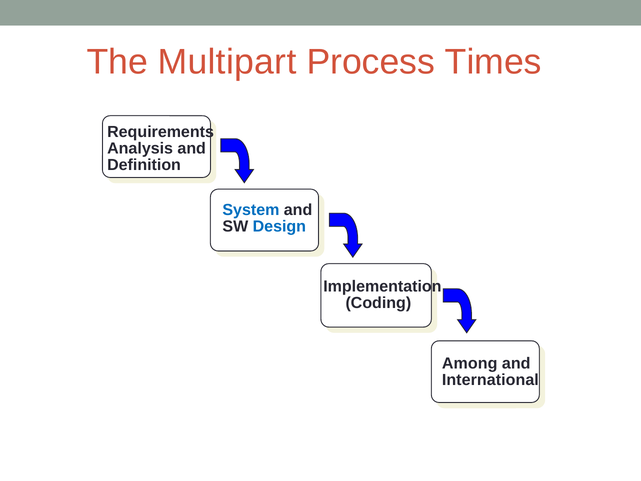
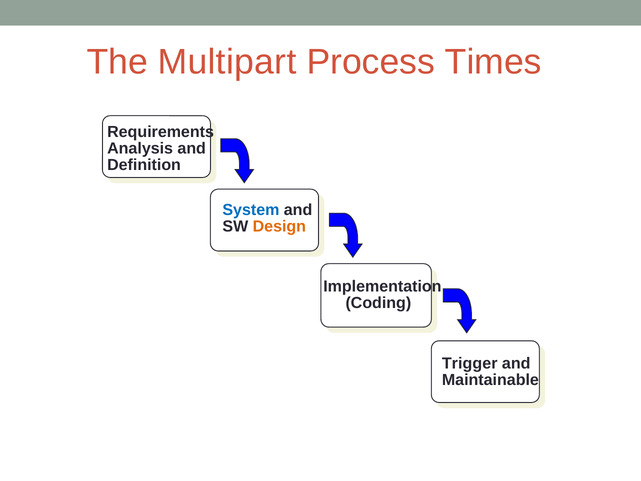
Design colour: blue -> orange
Among: Among -> Trigger
International: International -> Maintainable
